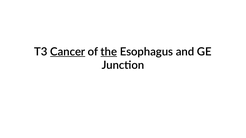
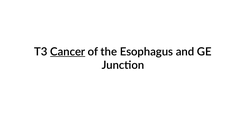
the underline: present -> none
